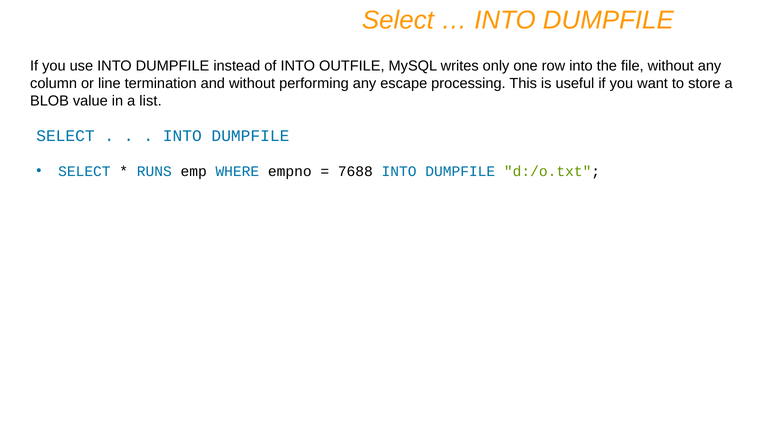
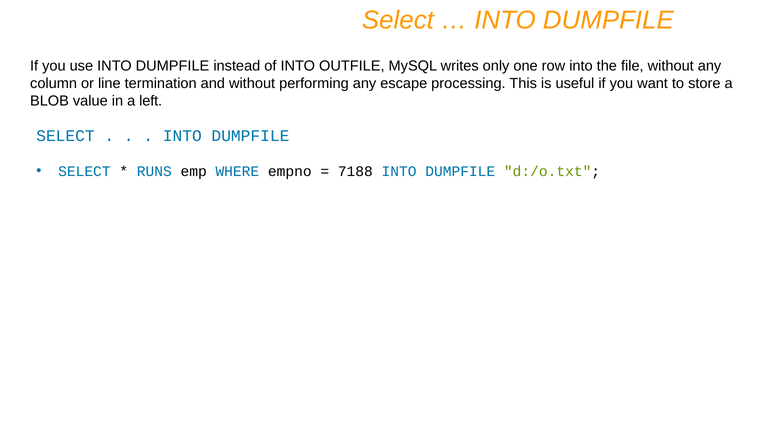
list: list -> left
7688: 7688 -> 7188
